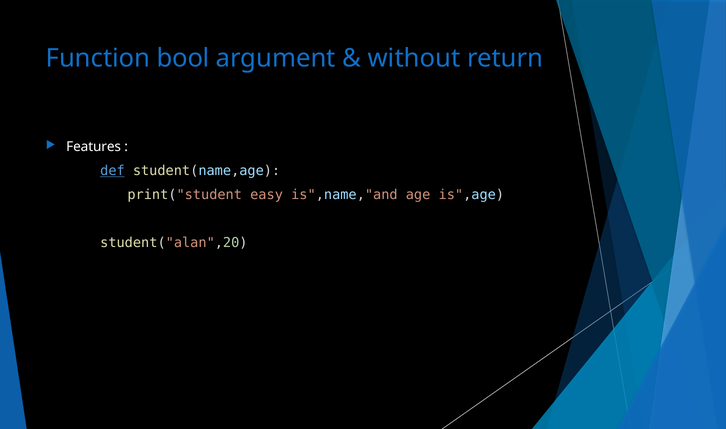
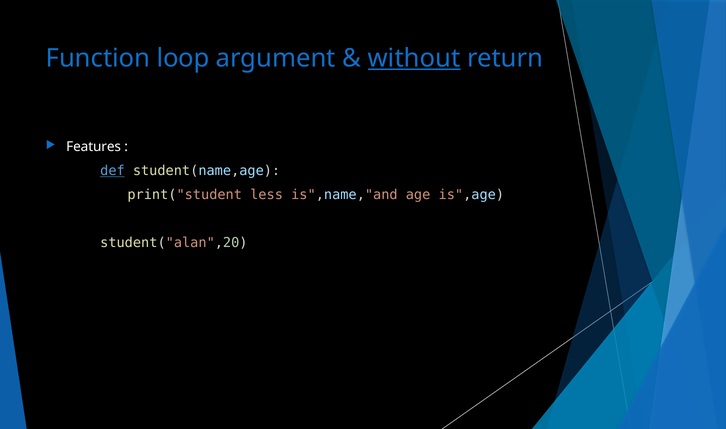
bool: bool -> loop
without underline: none -> present
easy: easy -> less
